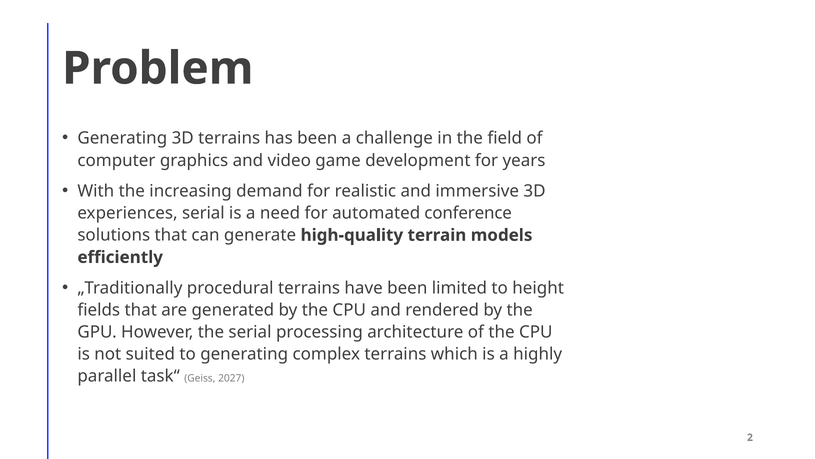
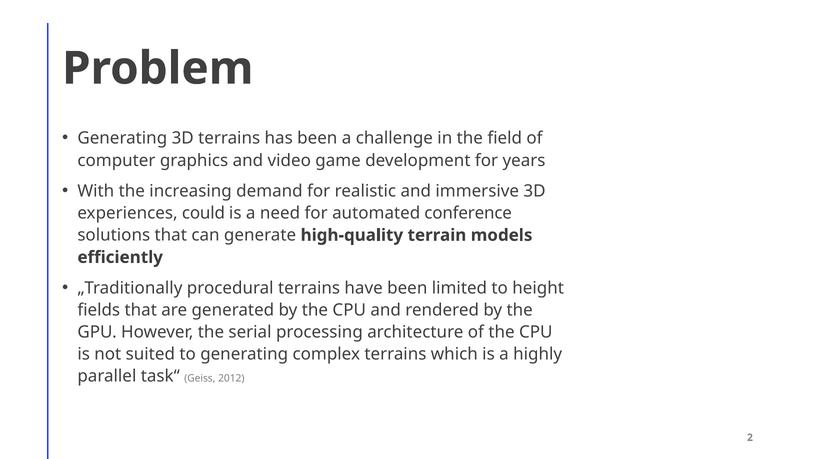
experiences serial: serial -> could
2027: 2027 -> 2012
